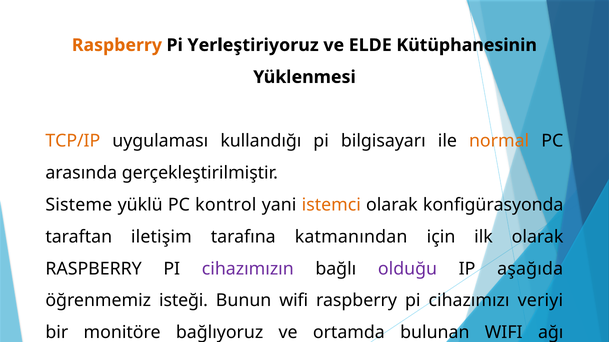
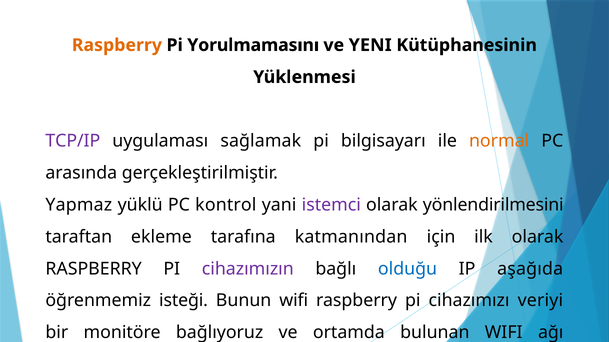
Yerleştiriyoruz: Yerleştiriyoruz -> Yorulmamasını
ELDE: ELDE -> YENI
TCP/IP colour: orange -> purple
kullandığı: kullandığı -> sağlamak
Sisteme: Sisteme -> Yapmaz
istemci colour: orange -> purple
konfigürasyonda: konfigürasyonda -> yönlendirilmesini
iletişim: iletişim -> ekleme
olduğu colour: purple -> blue
